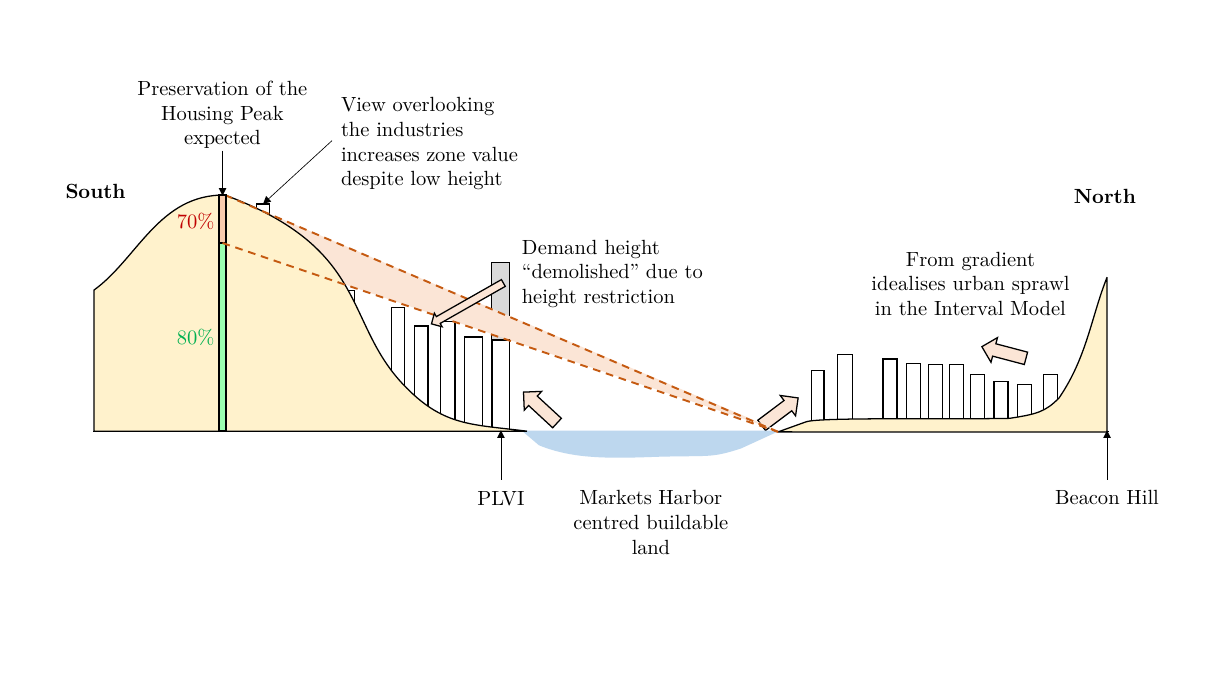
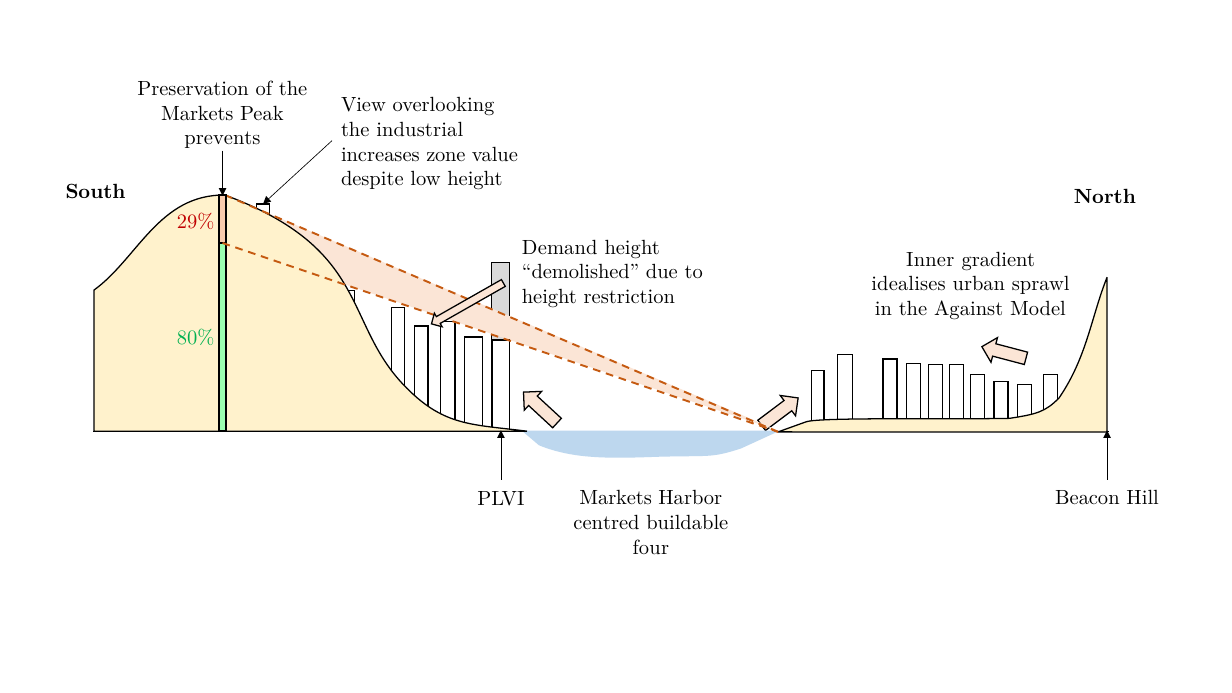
Housing at (197, 113): Housing -> Markets
industries: industries -> industrial
expected: expected -> prevents
70%: 70% -> 29%
From: From -> Inner
Interval: Interval -> Against
land: land -> four
